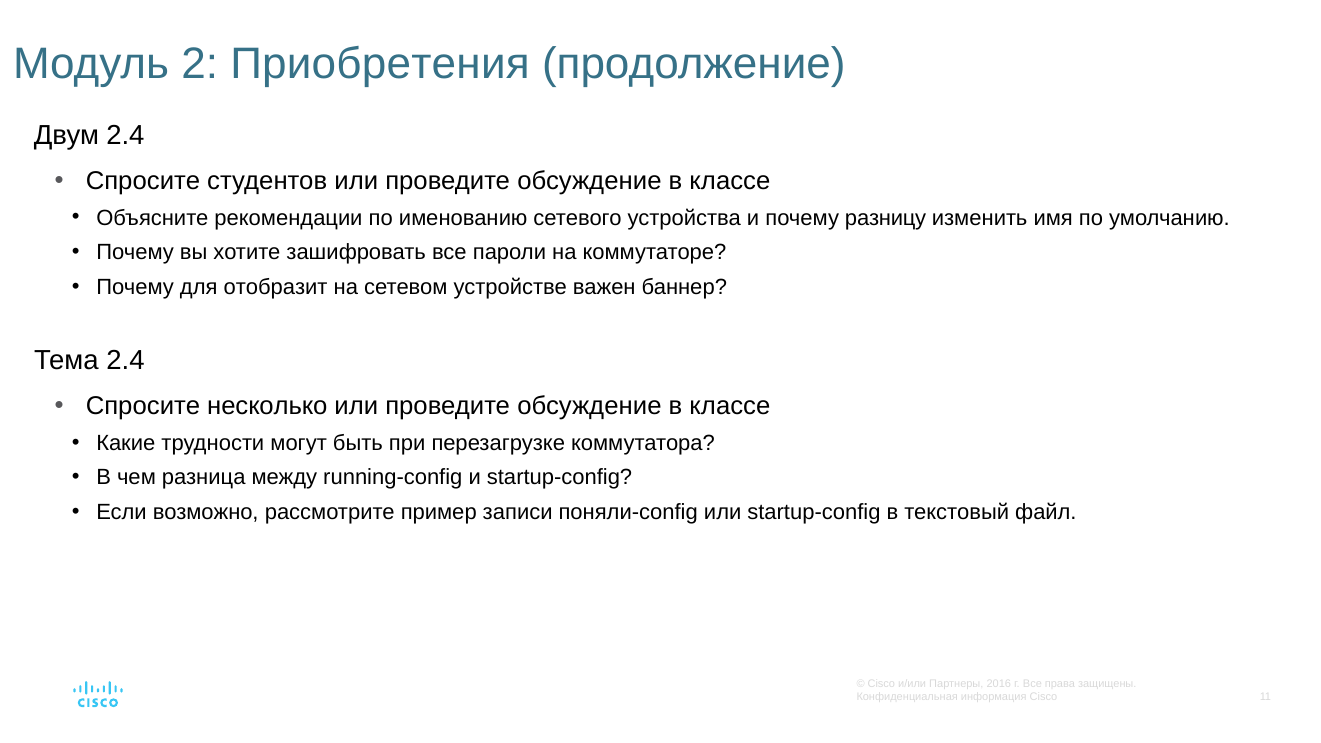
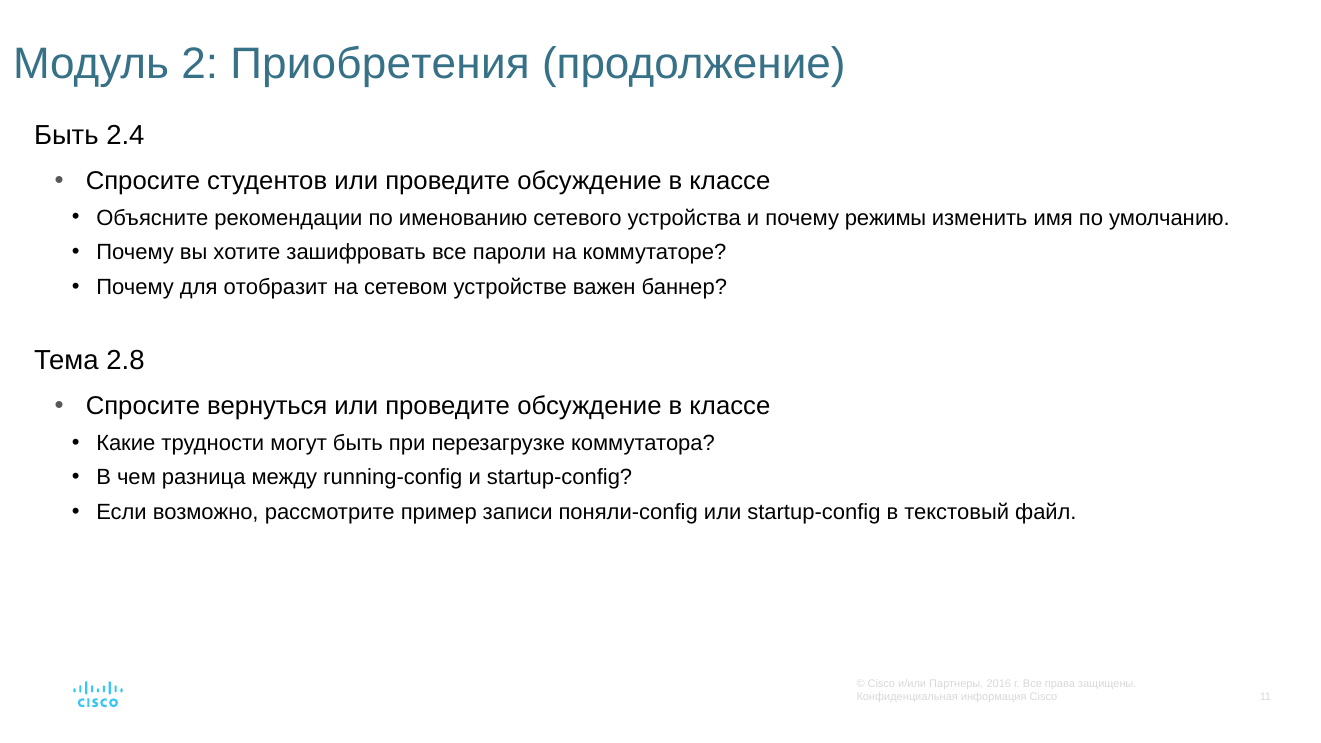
Двум at (66, 135): Двум -> Быть
разницу: разницу -> режимы
Тема 2.4: 2.4 -> 2.8
несколько: несколько -> вернуться
